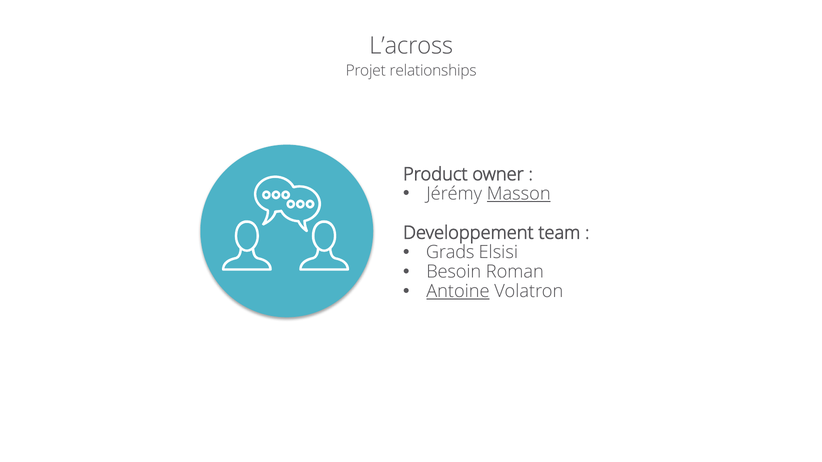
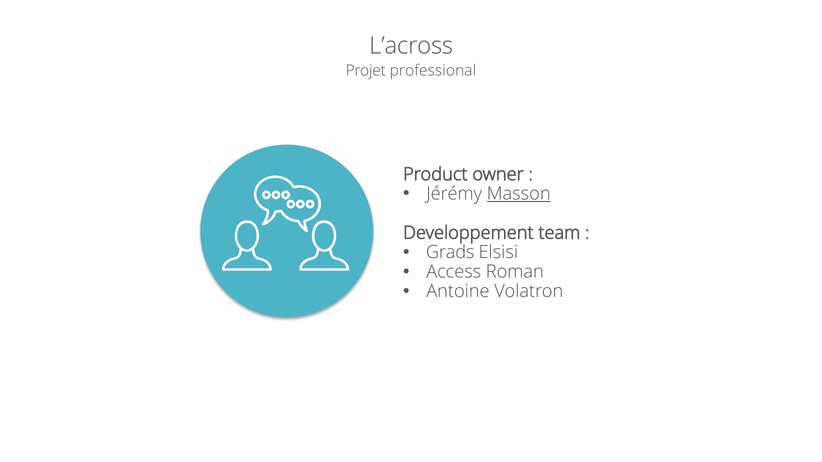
relationships: relationships -> professional
Besoin: Besoin -> Access
Antoine underline: present -> none
